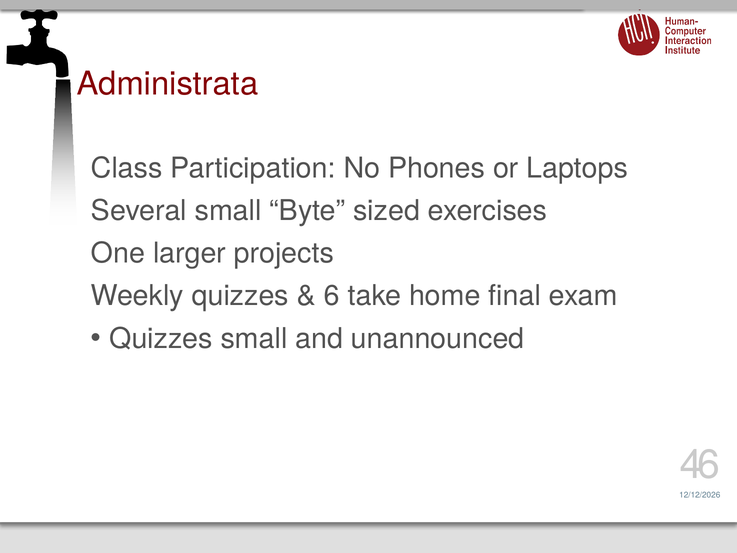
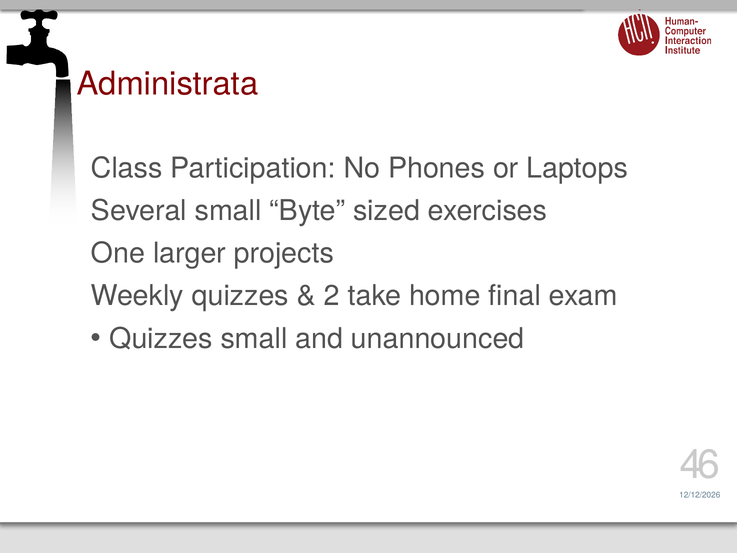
6: 6 -> 2
